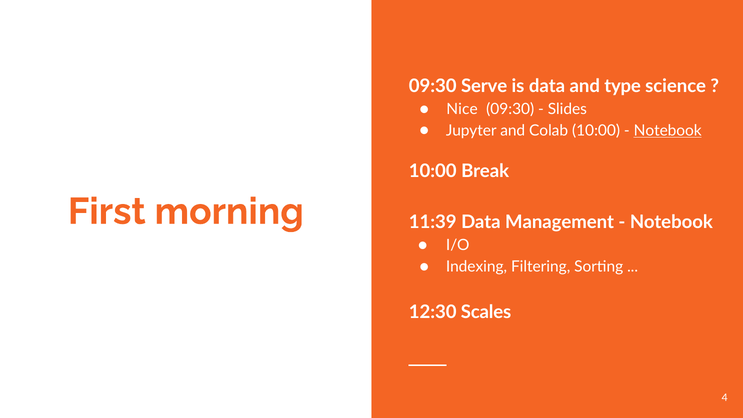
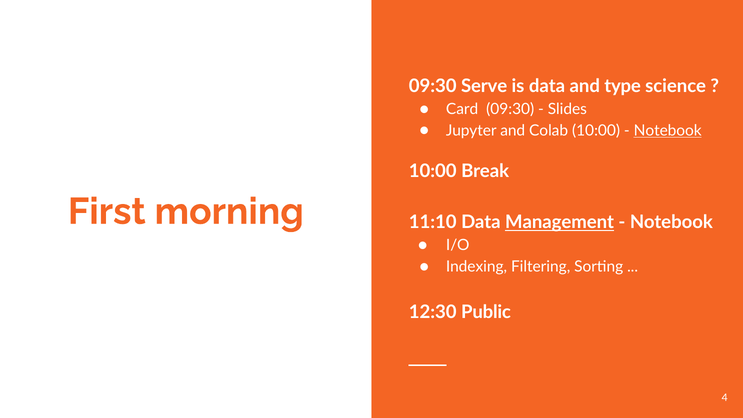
Nice: Nice -> Card
11:39: 11:39 -> 11:10
Management underline: none -> present
Scales: Scales -> Public
